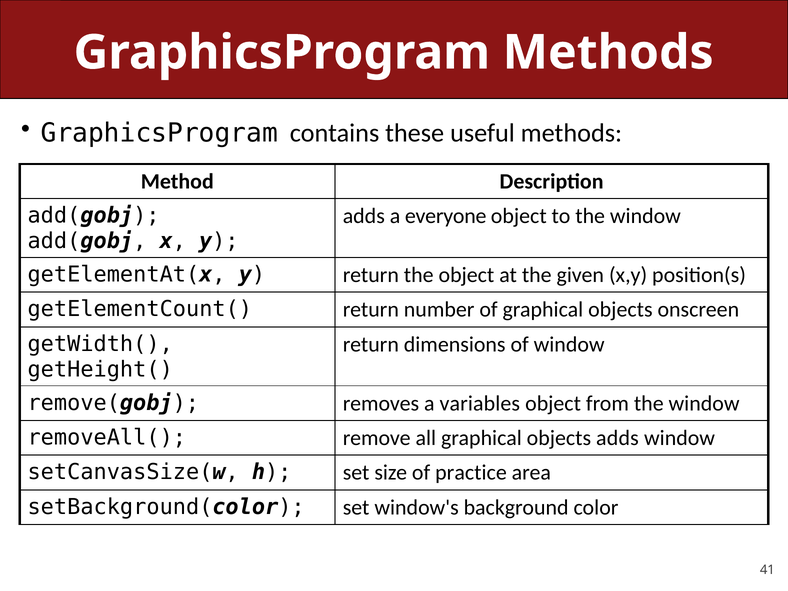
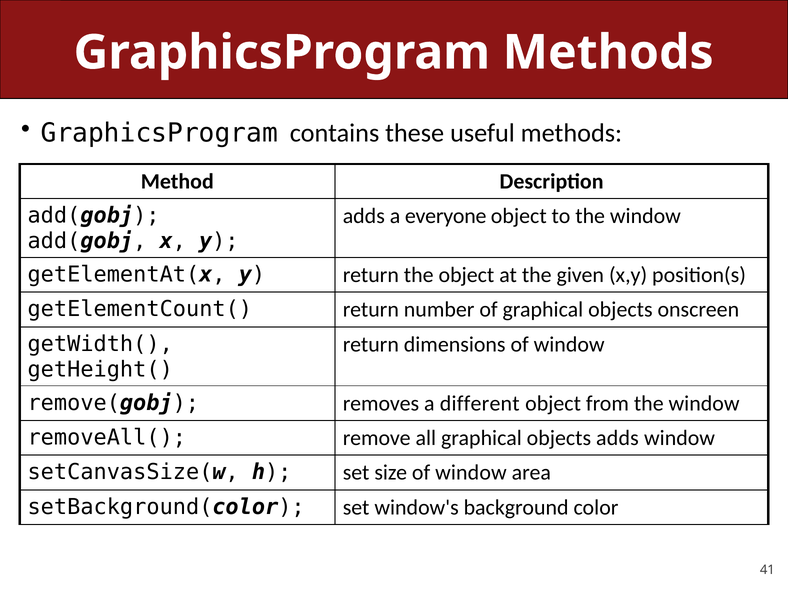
variables: variables -> different
size of practice: practice -> window
